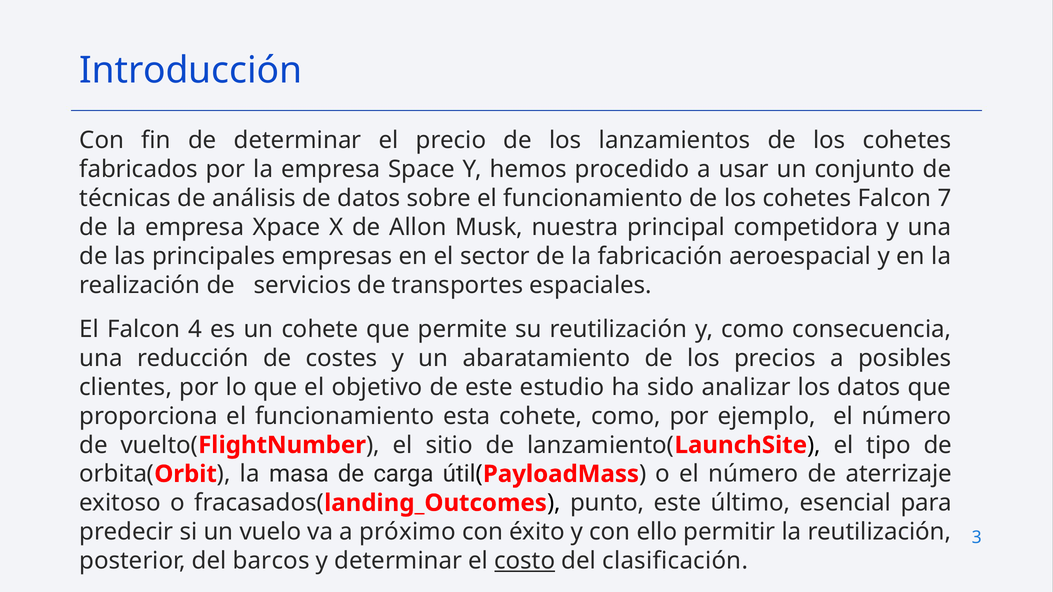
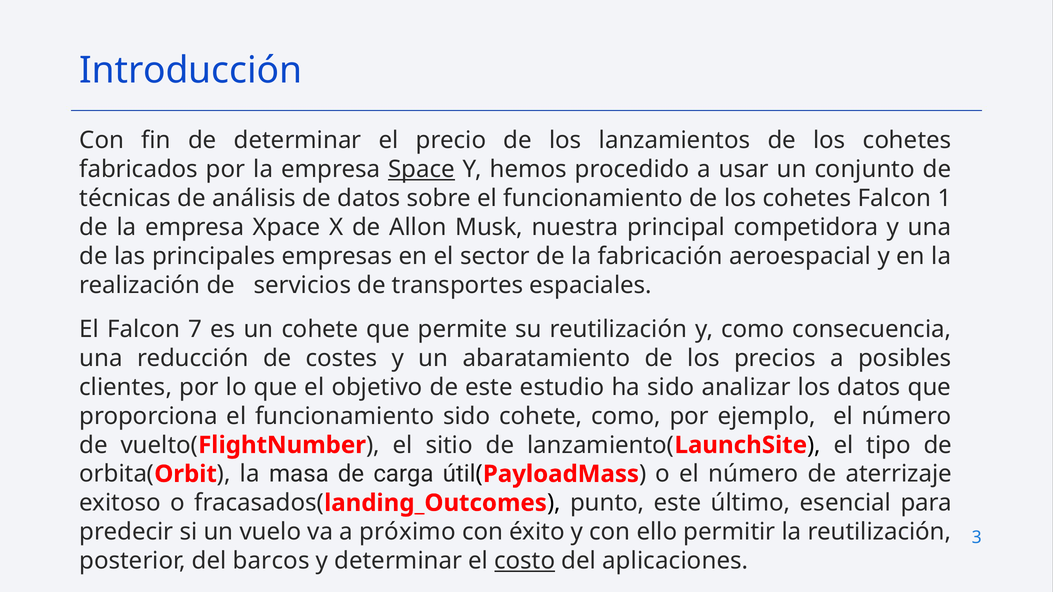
Space underline: none -> present
7: 7 -> 1
4: 4 -> 7
funcionamiento esta: esta -> sido
clasificación: clasificación -> aplicaciones
